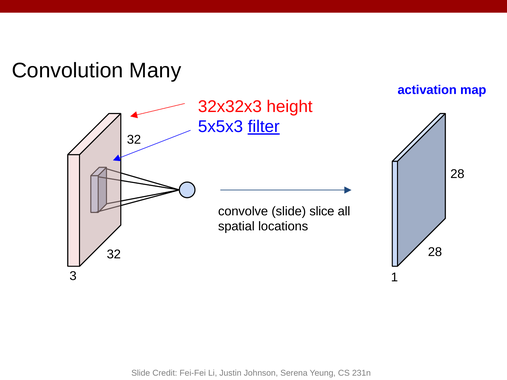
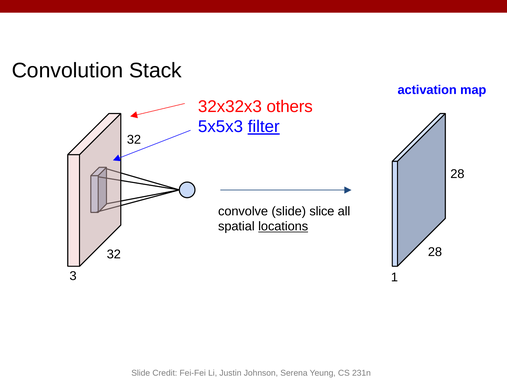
Many: Many -> Stack
height: height -> others
locations underline: none -> present
